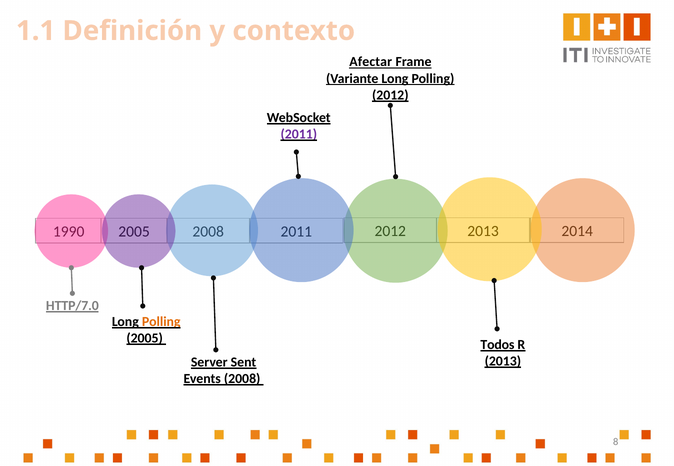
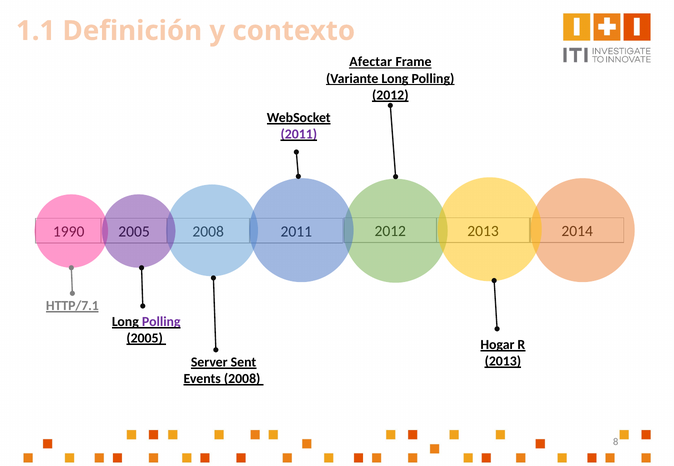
HTTP/7.0: HTTP/7.0 -> HTTP/7.1
Polling at (161, 322) colour: orange -> purple
Todos: Todos -> Hogar
